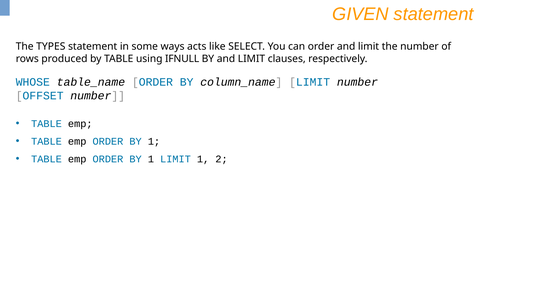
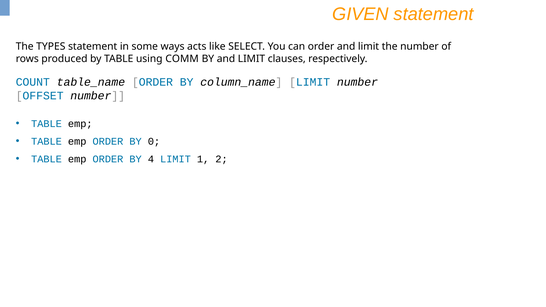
IFNULL: IFNULL -> COMM
WHOSE: WHOSE -> COUNT
1 at (154, 141): 1 -> 0
1 at (151, 159): 1 -> 4
